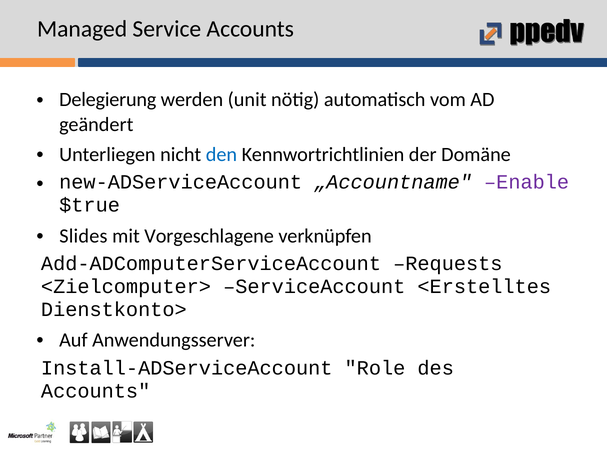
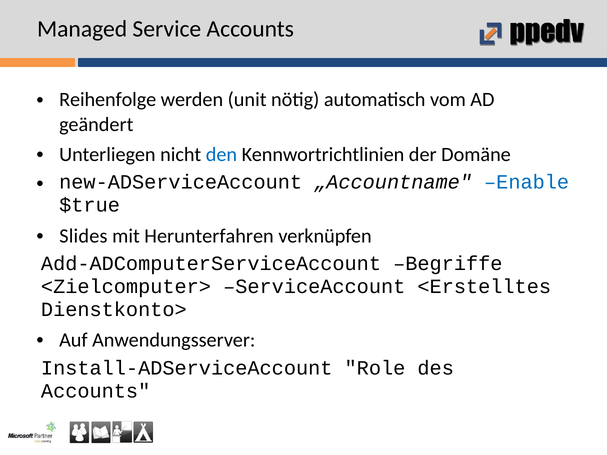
Delegierung: Delegierung -> Reihenfolge
Enable colour: purple -> blue
Vorgeschlagene: Vorgeschlagene -> Herunterfahren
Requests: Requests -> Begriffe
